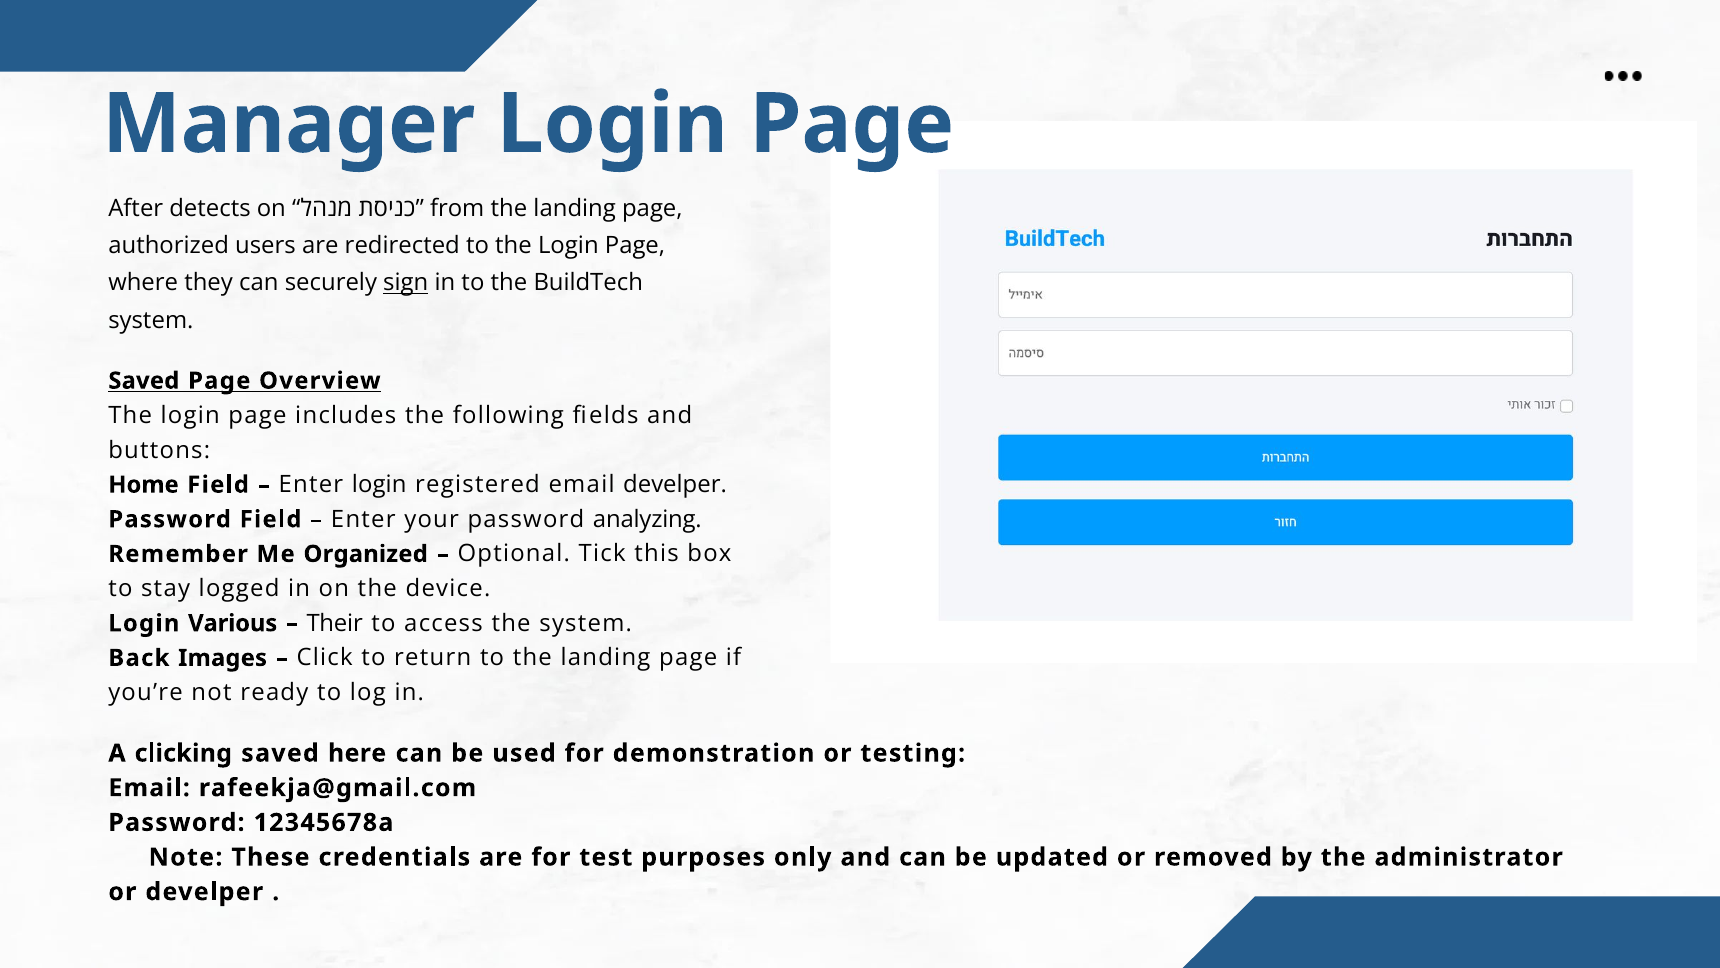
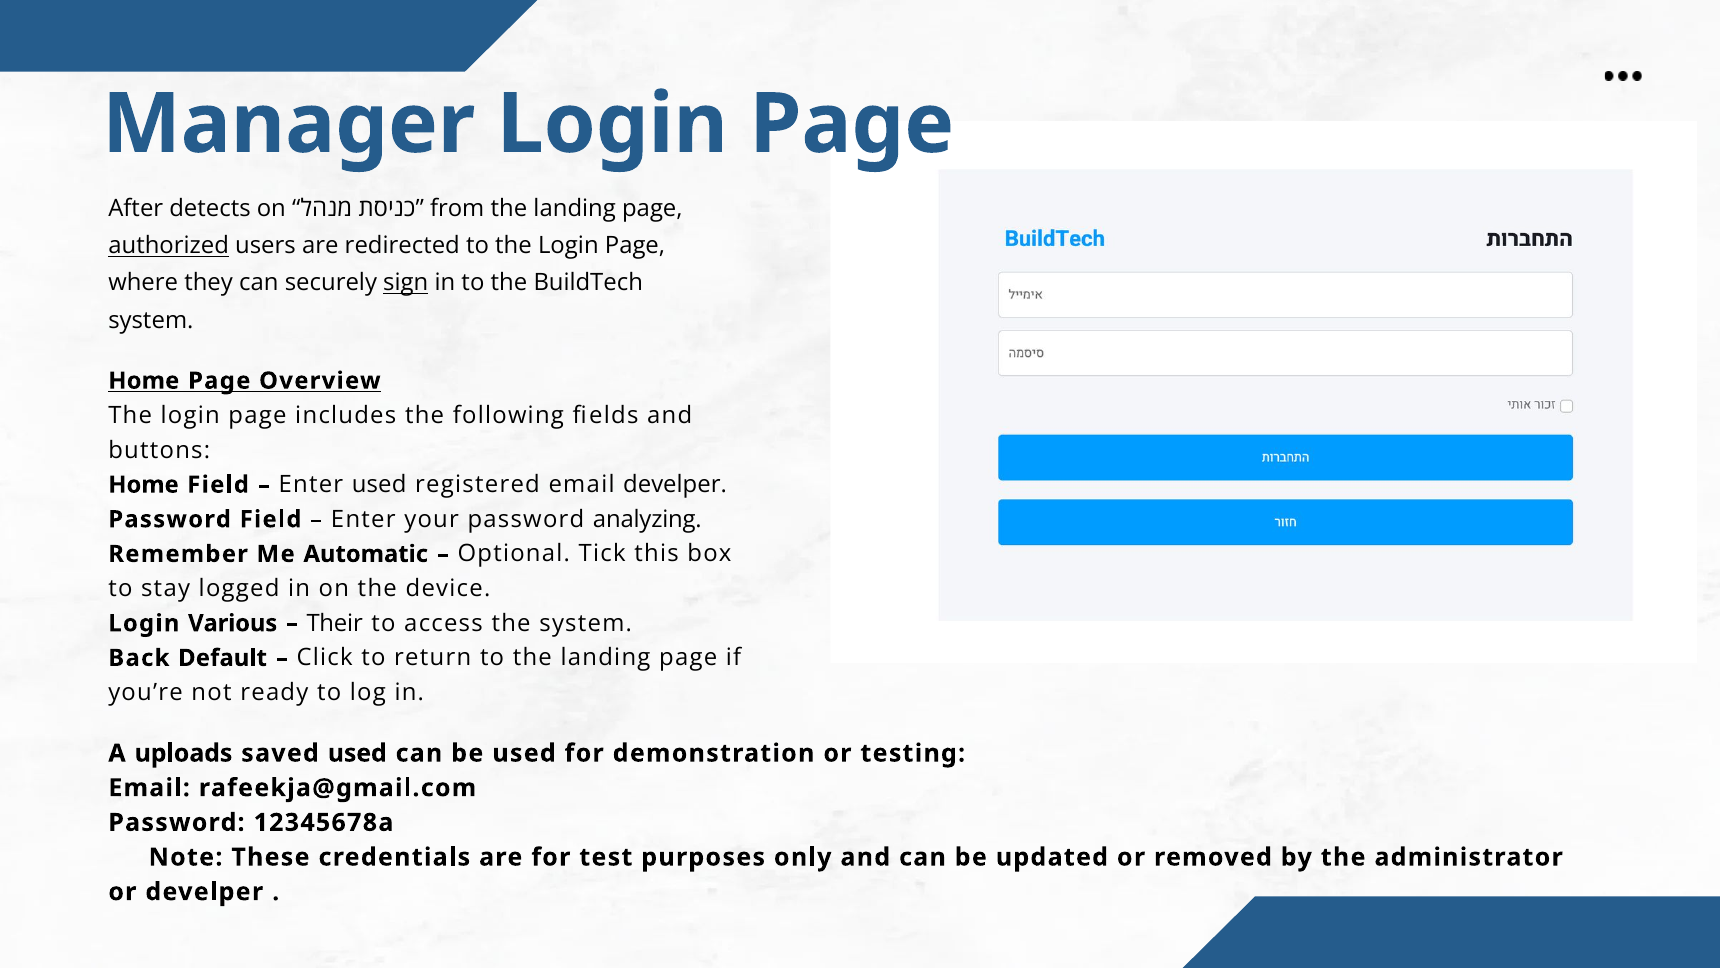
authorized underline: none -> present
Saved at (144, 381): Saved -> Home
Enter login: login -> used
Organized: Organized -> Automatic
Images: Images -> Default
clicking: clicking -> uploads
saved here: here -> used
